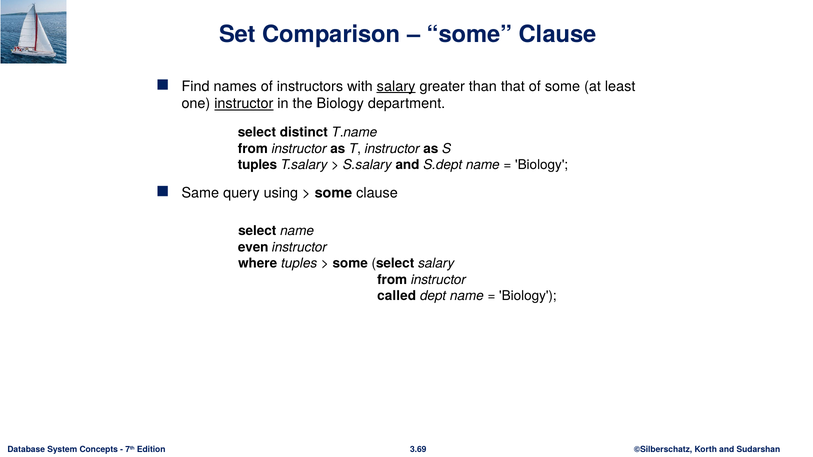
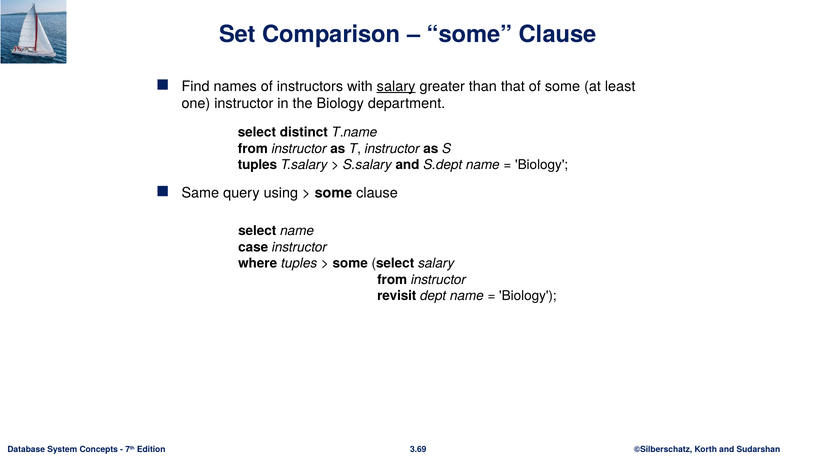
instructor at (244, 104) underline: present -> none
even: even -> case
called: called -> revisit
